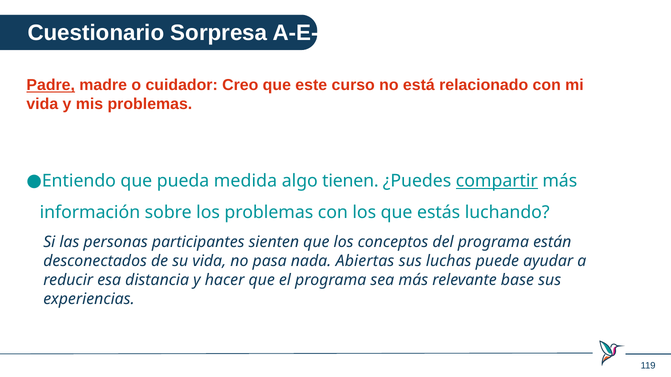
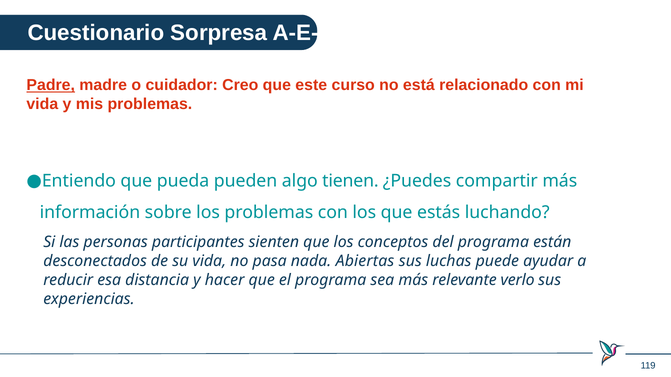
medida: medida -> pueden
compartir underline: present -> none
base: base -> verlo
